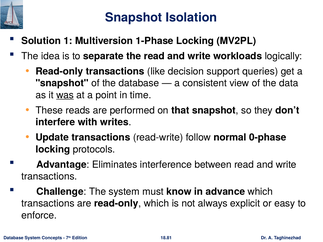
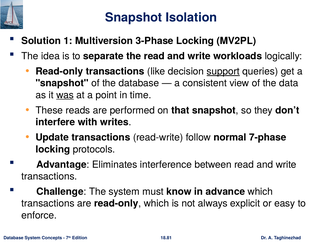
1-Phase: 1-Phase -> 3-Phase
support underline: none -> present
0-phase: 0-phase -> 7-phase
